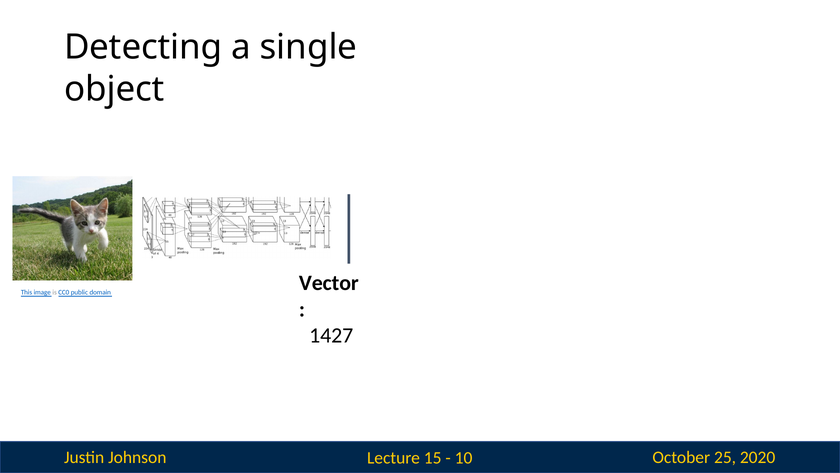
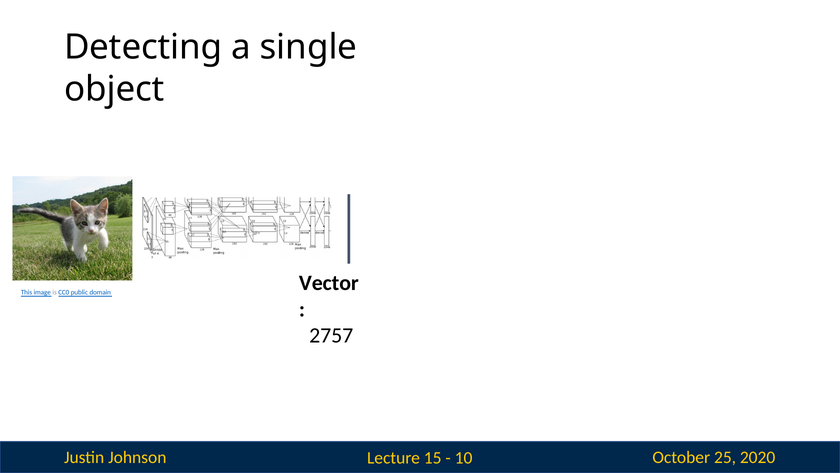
1427: 1427 -> 2757
